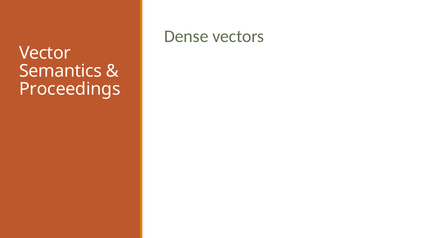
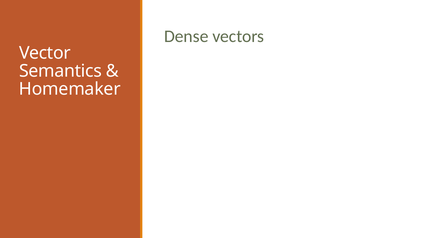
Proceedings: Proceedings -> Homemaker
